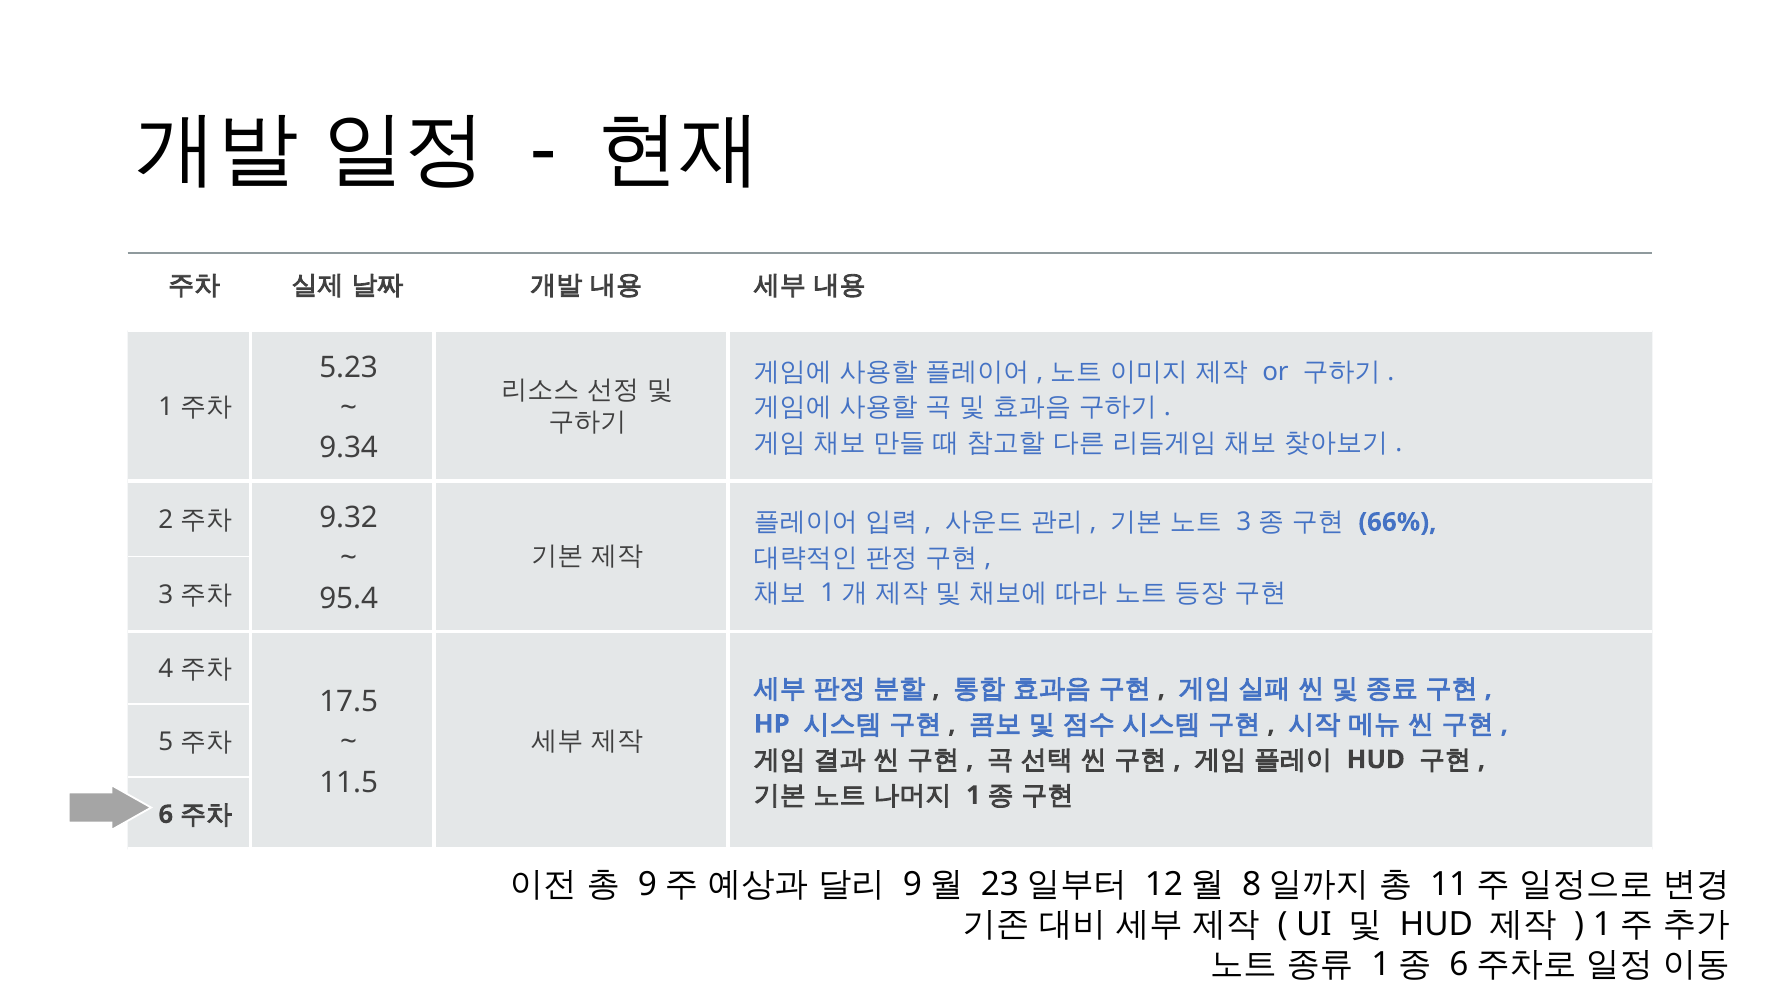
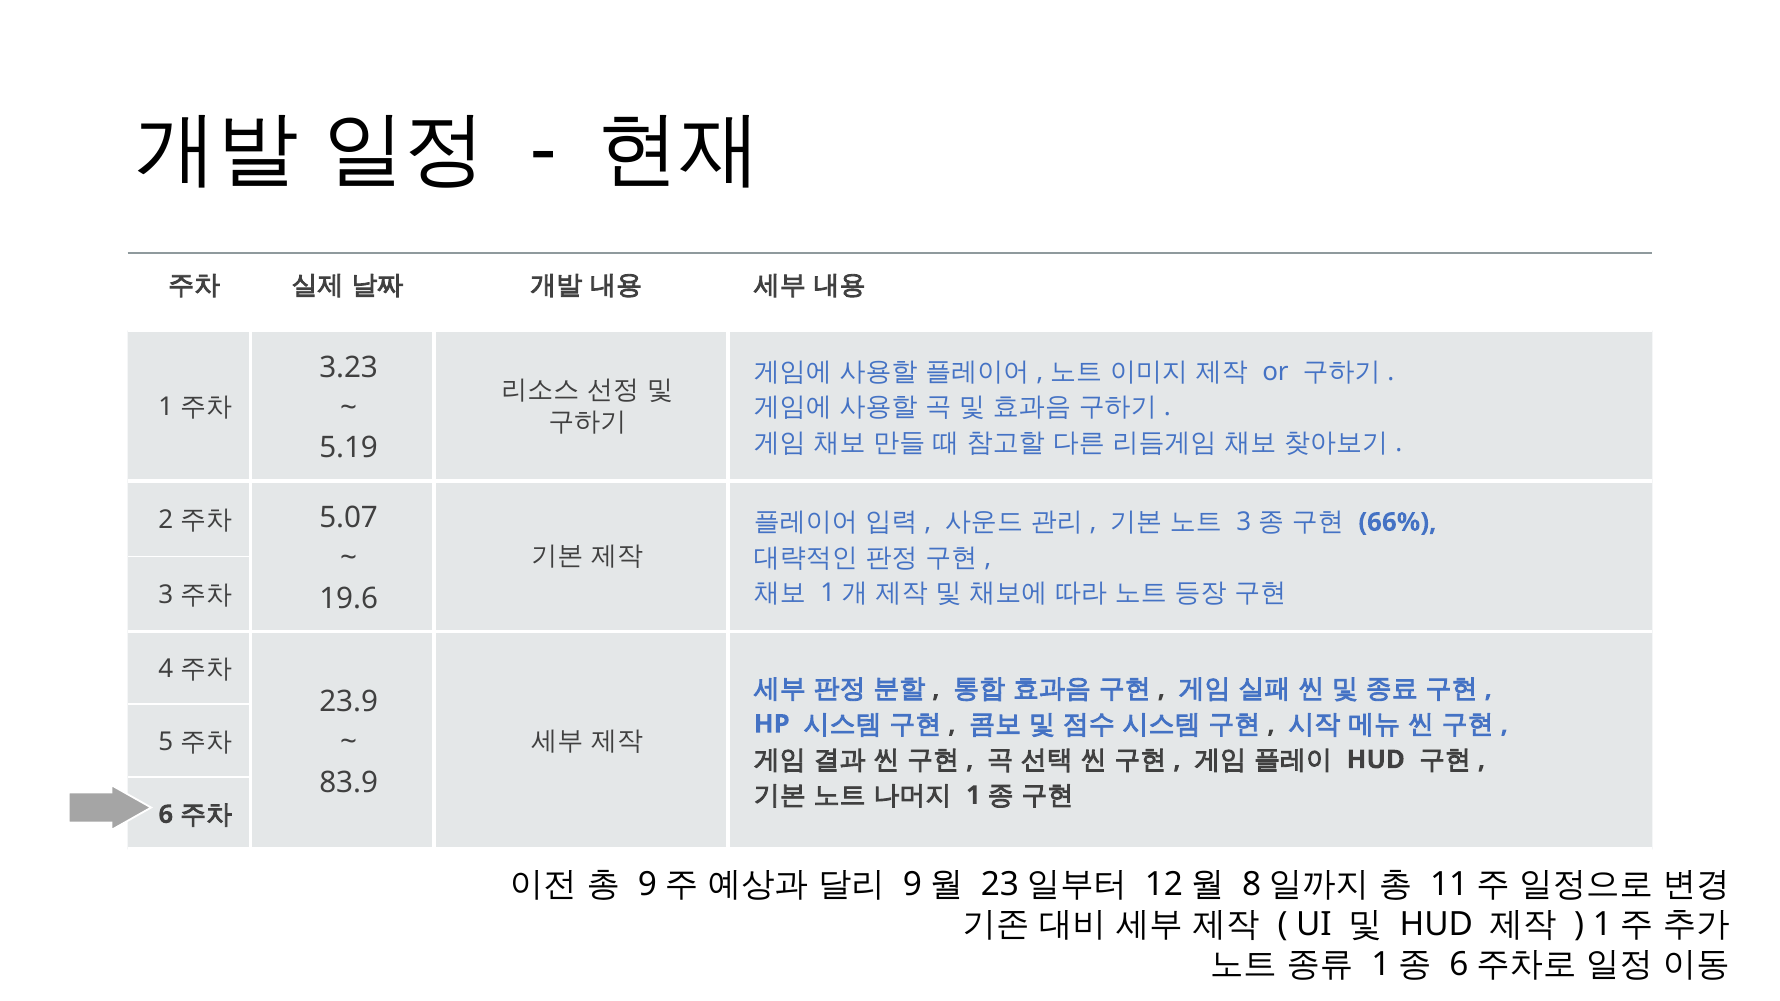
5.23: 5.23 -> 3.23
9.34: 9.34 -> 5.19
9.32: 9.32 -> 5.07
95.4: 95.4 -> 19.6
17.5: 17.5 -> 23.9
11.5: 11.5 -> 83.9
